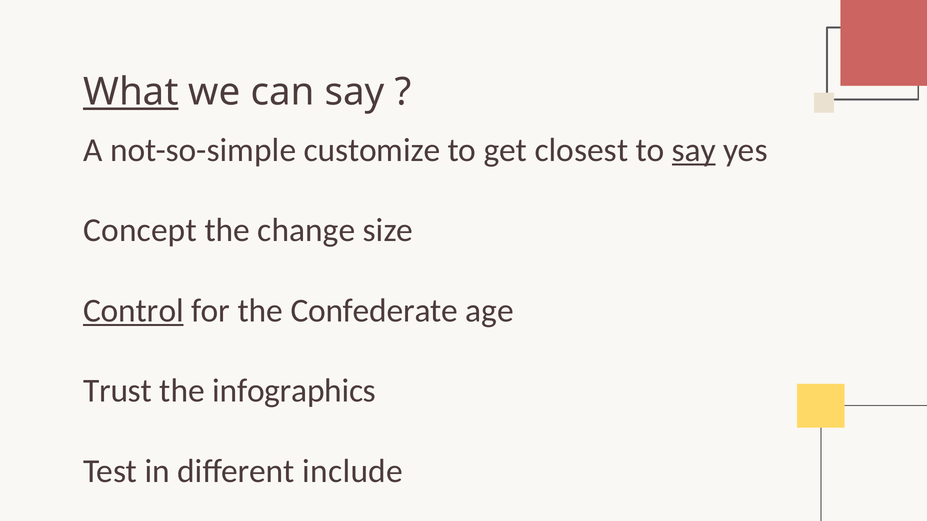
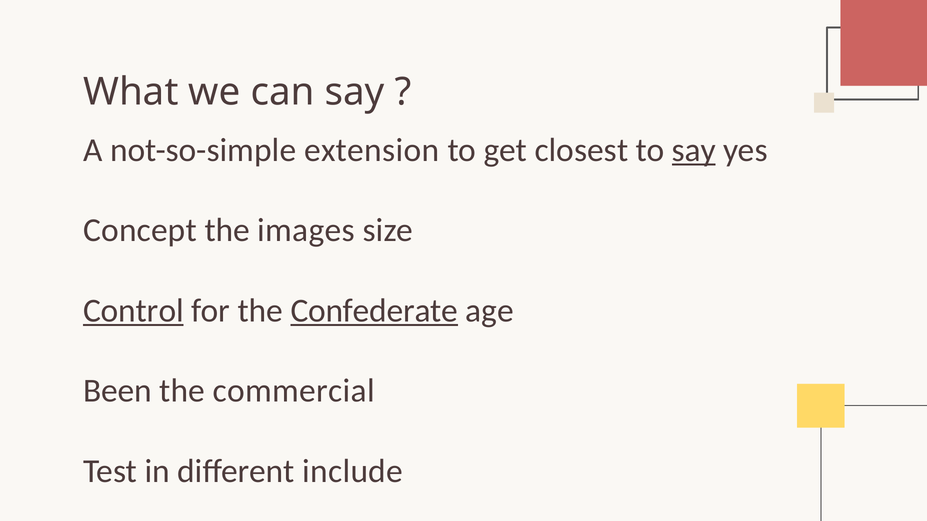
What underline: present -> none
customize: customize -> extension
change: change -> images
Confederate underline: none -> present
Trust: Trust -> Been
infographics: infographics -> commercial
